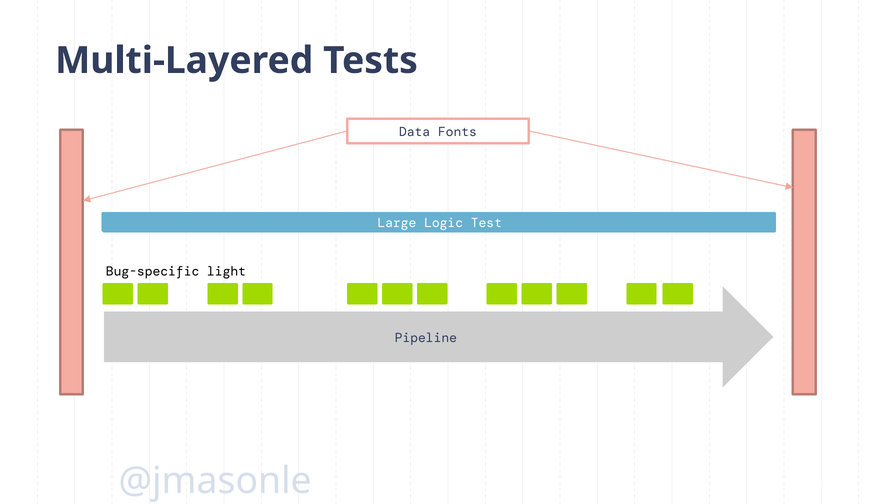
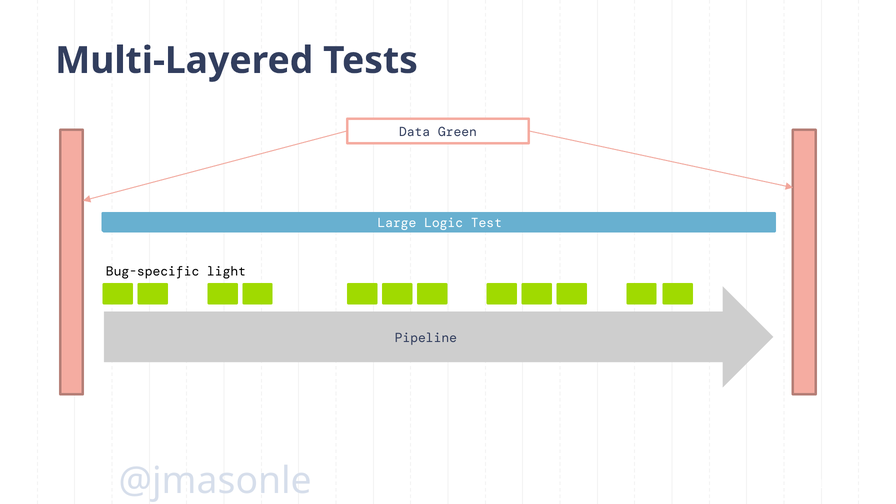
Fonts: Fonts -> Green
